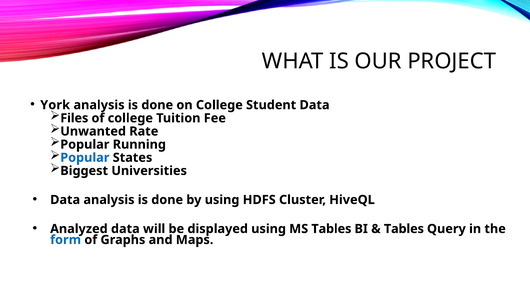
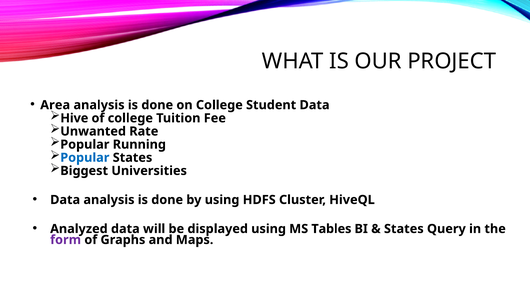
York: York -> Area
Files: Files -> Hive
Tables at (404, 229): Tables -> States
form colour: blue -> purple
